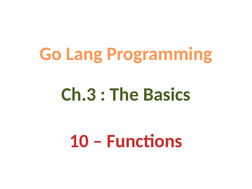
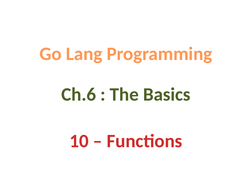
Ch.3: Ch.3 -> Ch.6
